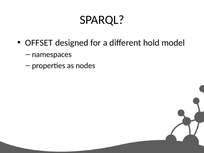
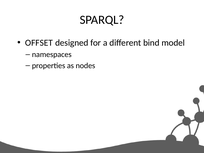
hold: hold -> bind
